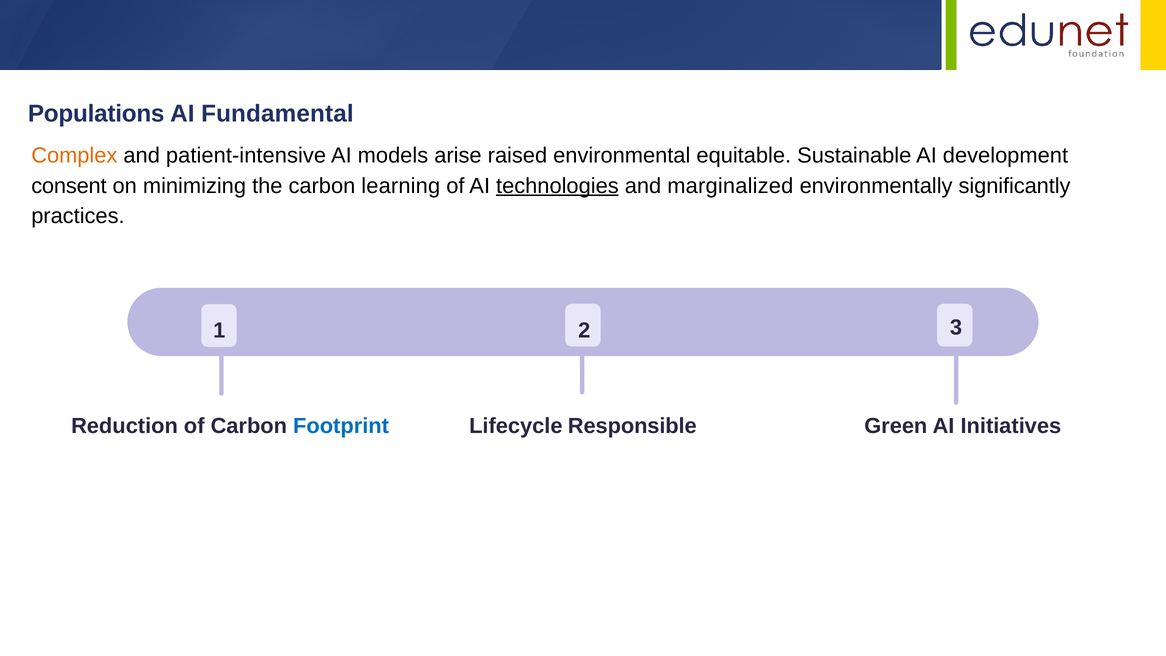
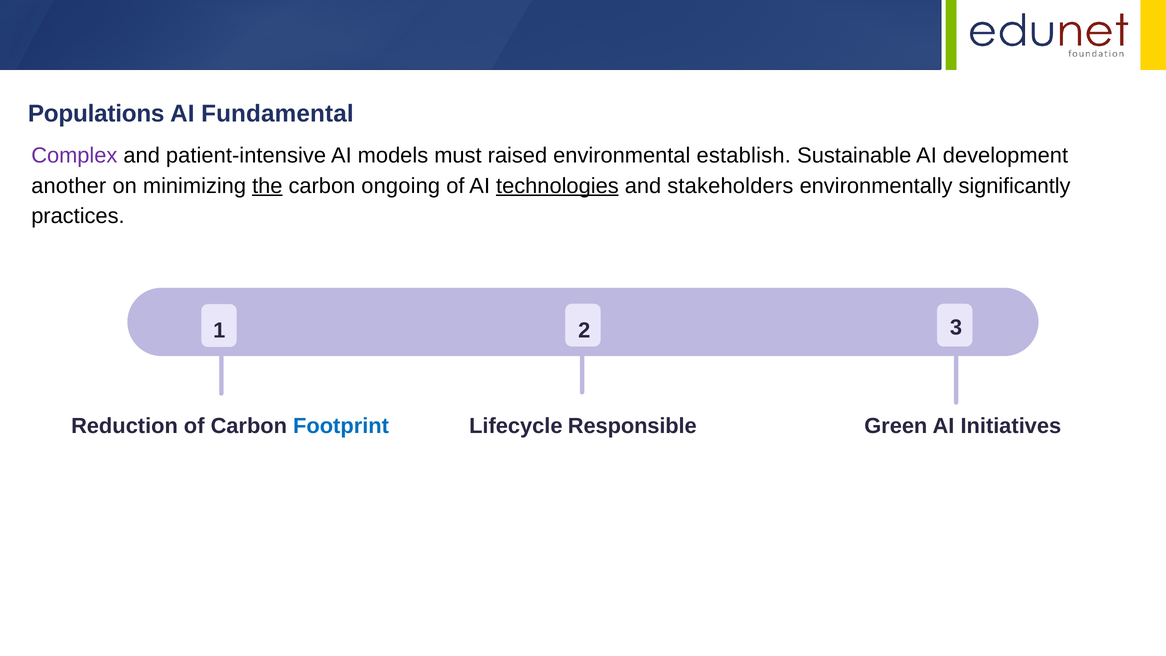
Complex colour: orange -> purple
arise: arise -> must
equitable: equitable -> establish
consent: consent -> another
the underline: none -> present
learning: learning -> ongoing
marginalized: marginalized -> stakeholders
